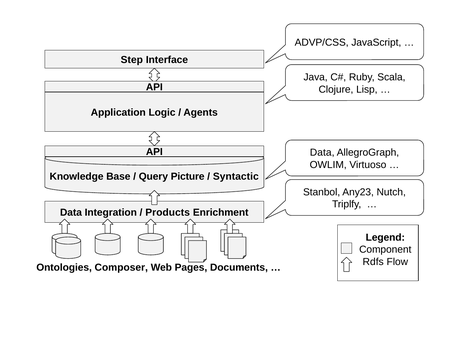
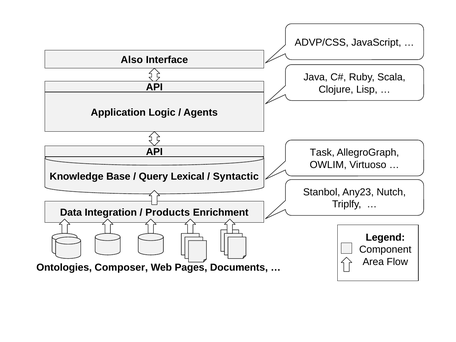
Step: Step -> Also
Data at (322, 153): Data -> Task
Picture: Picture -> Lexical
Rdfs: Rdfs -> Area
